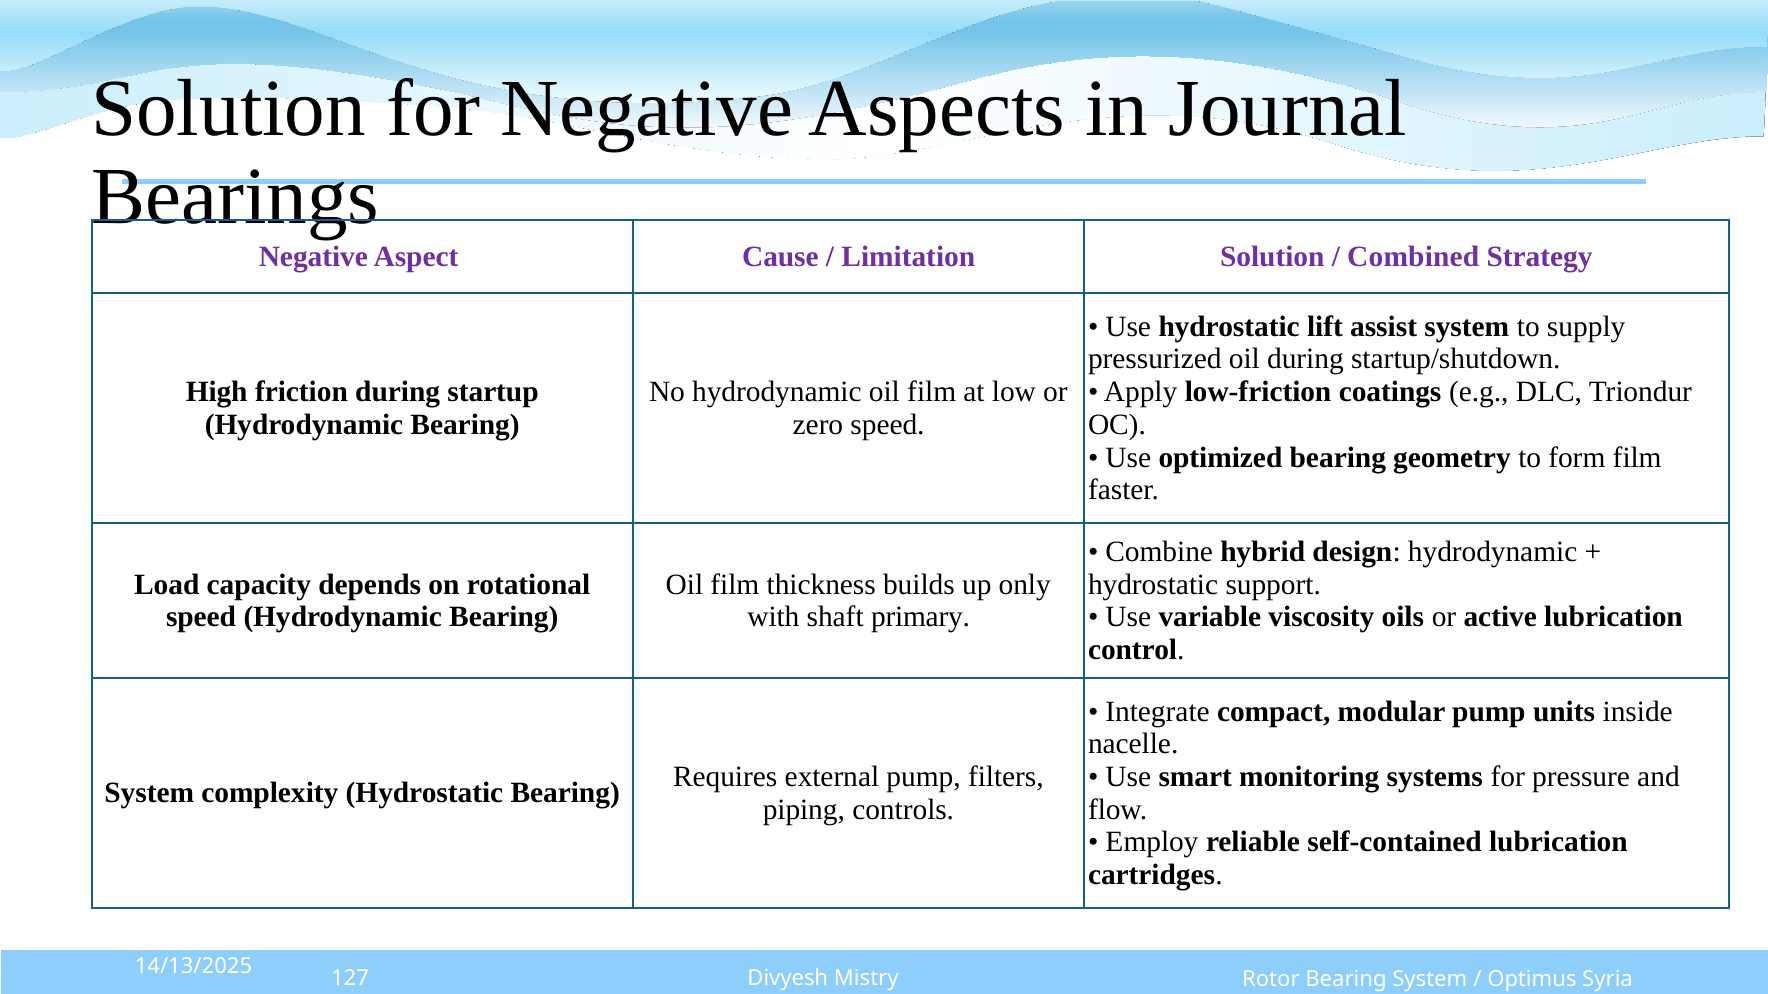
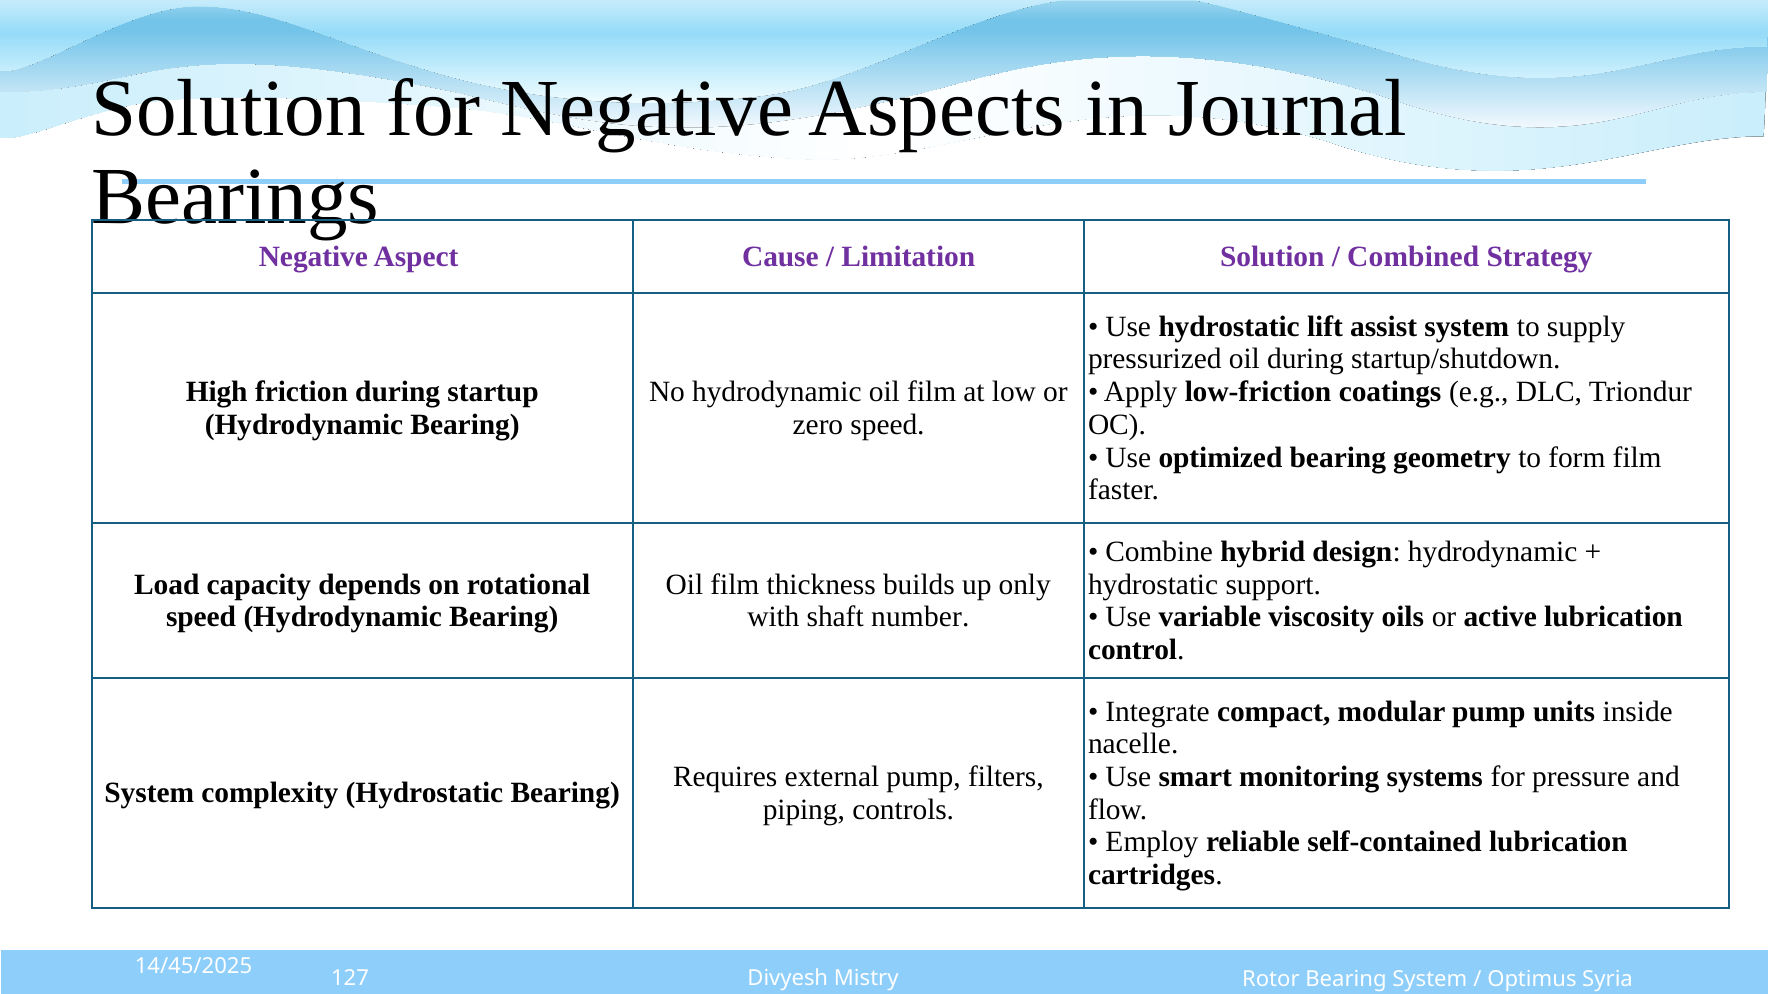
primary: primary -> number
14/13/2025: 14/13/2025 -> 14/45/2025
